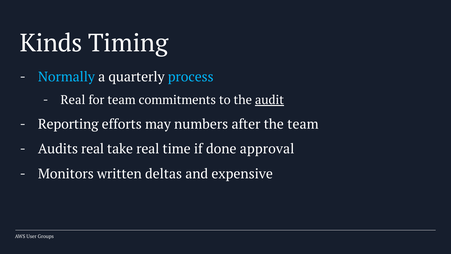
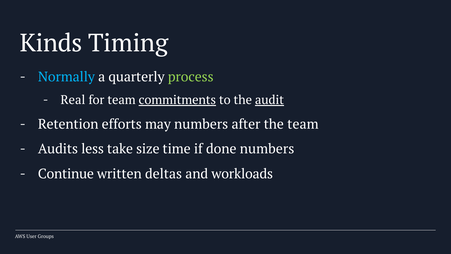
process colour: light blue -> light green
commitments underline: none -> present
Reporting: Reporting -> Retention
Audits real: real -> less
take real: real -> size
done approval: approval -> numbers
Monitors: Monitors -> Continue
expensive: expensive -> workloads
